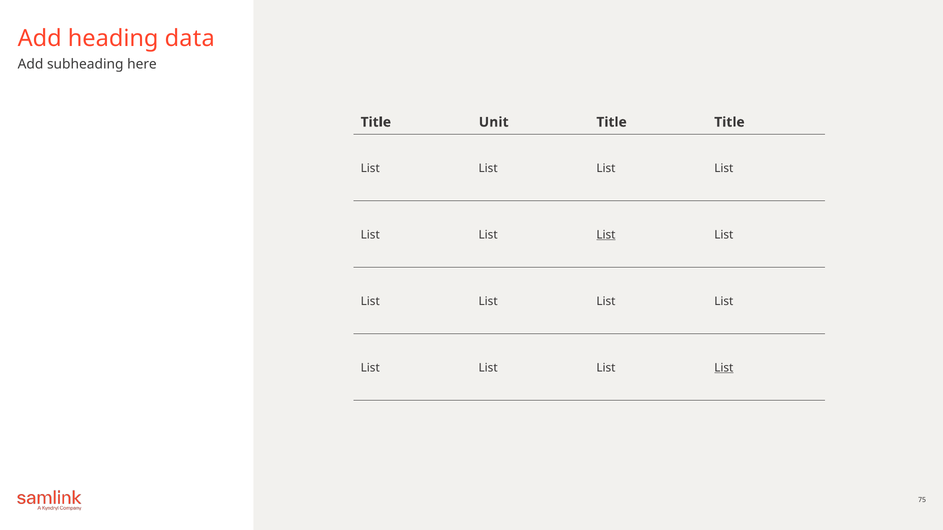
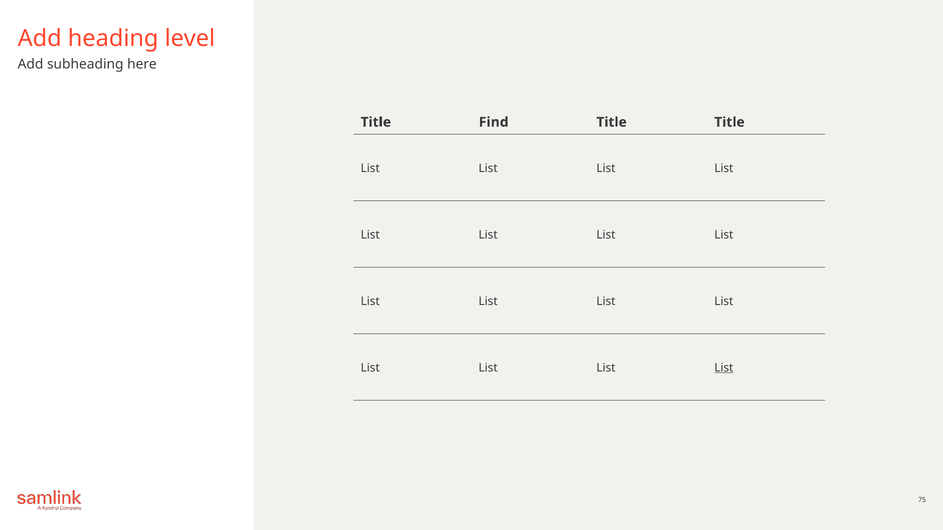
data: data -> level
Unit: Unit -> Find
List at (606, 235) underline: present -> none
